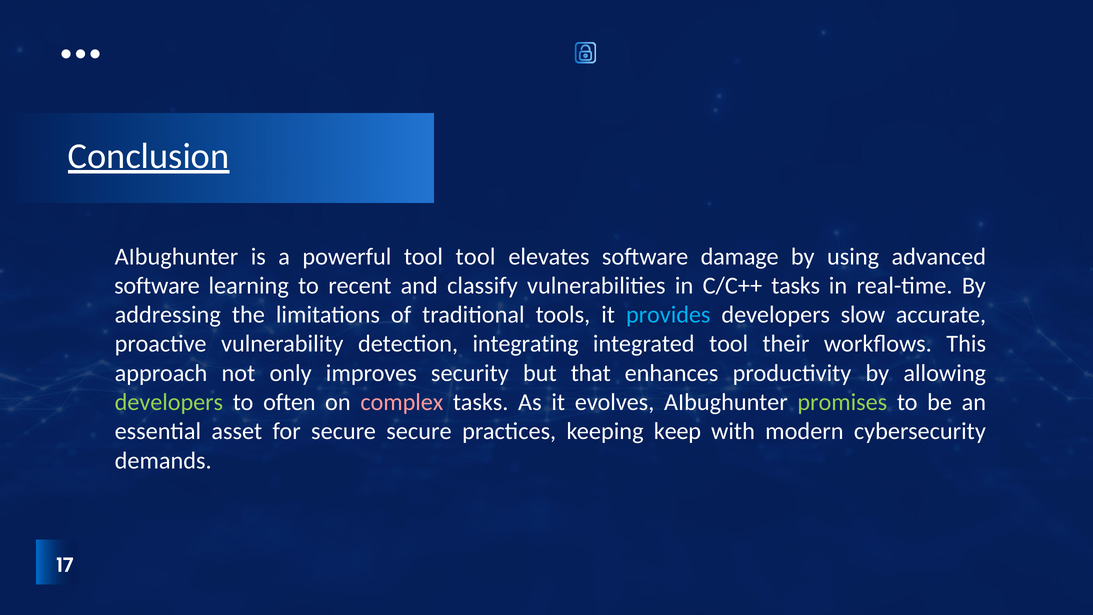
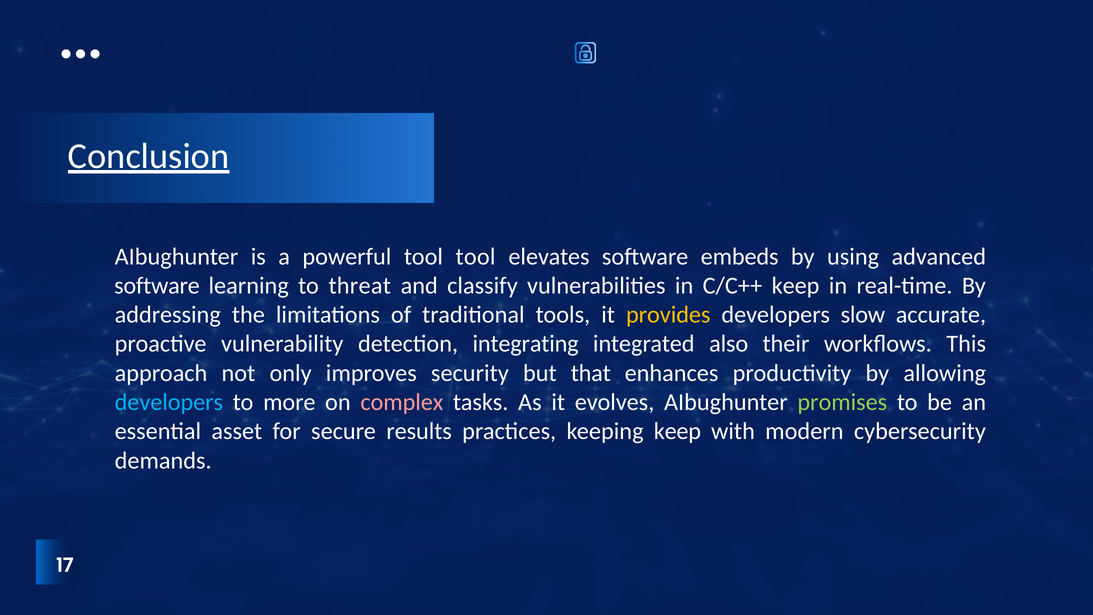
damage: damage -> embeds
recent: recent -> threat
C/C++ tasks: tasks -> keep
provides colour: light blue -> yellow
integrated tool: tool -> also
developers at (169, 402) colour: light green -> light blue
often: often -> more
secure secure: secure -> results
